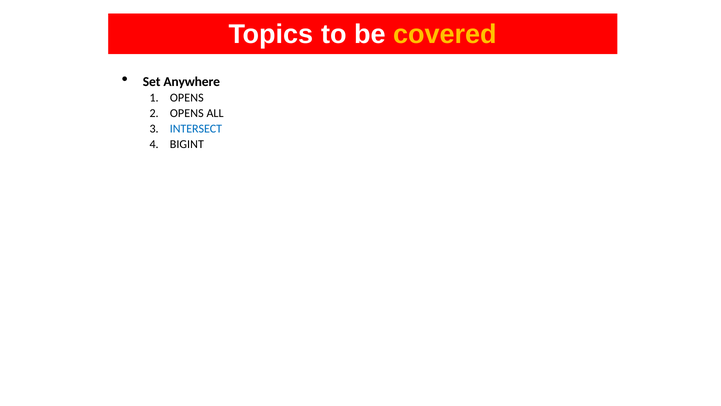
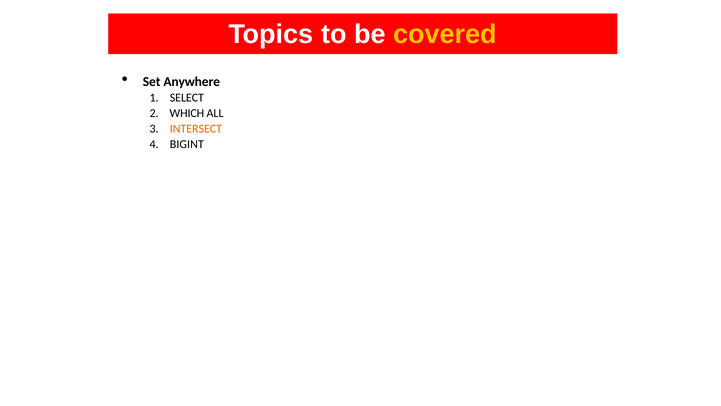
OPENS at (187, 98): OPENS -> SELECT
OPENS at (187, 113): OPENS -> WHICH
INTERSECT colour: blue -> orange
